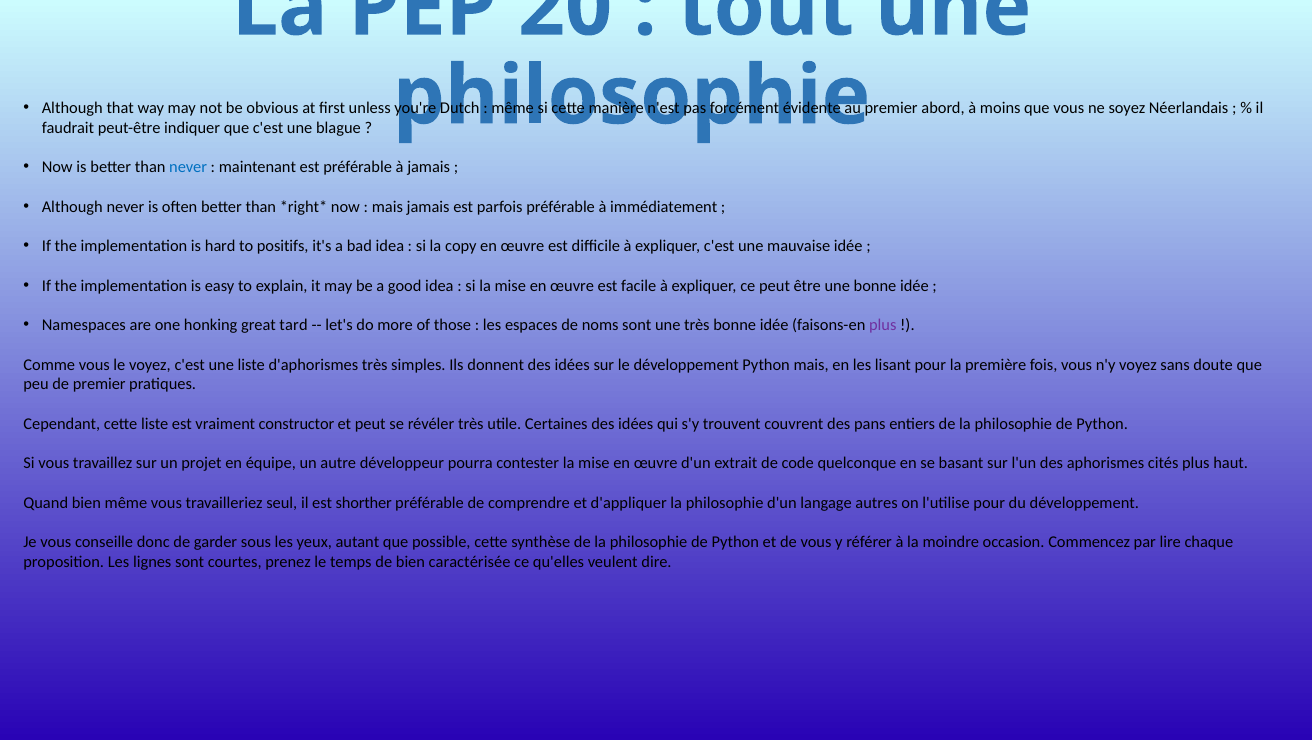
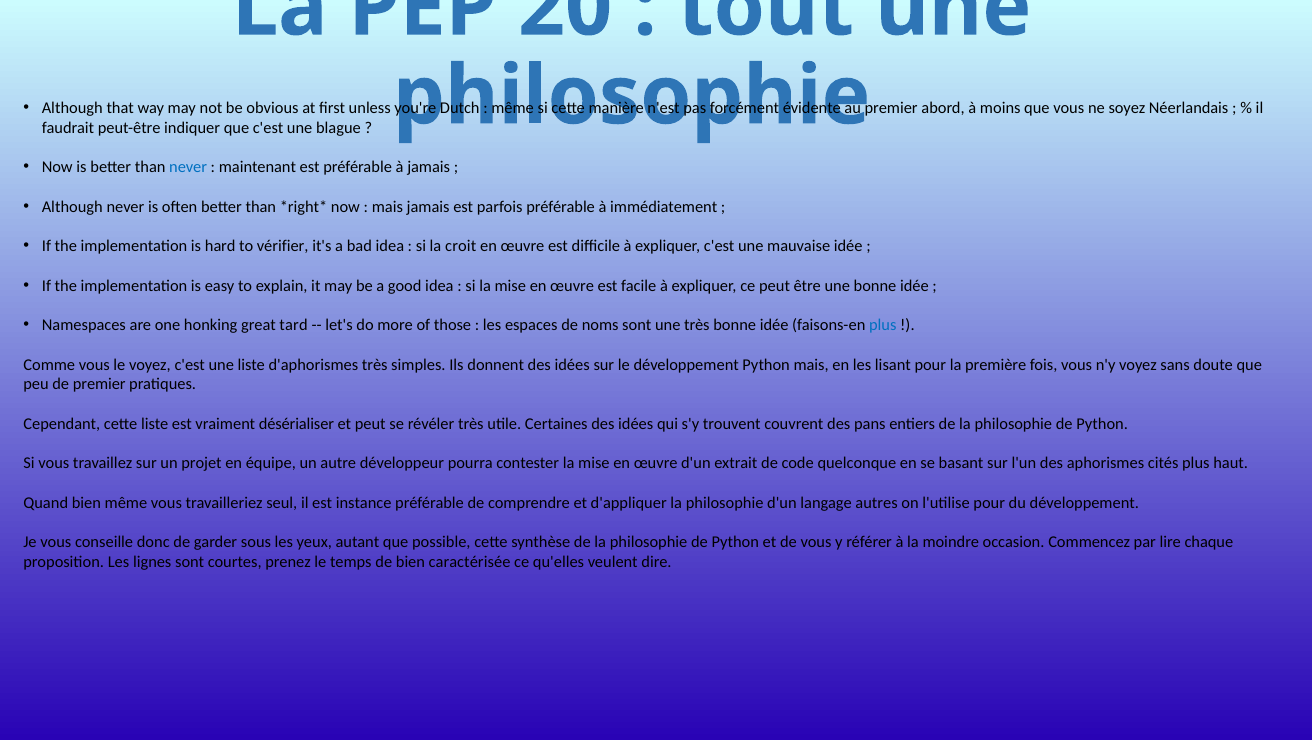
positifs: positifs -> vérifier
copy: copy -> croit
plus at (883, 325) colour: purple -> blue
constructor: constructor -> désérialiser
shorther: shorther -> instance
